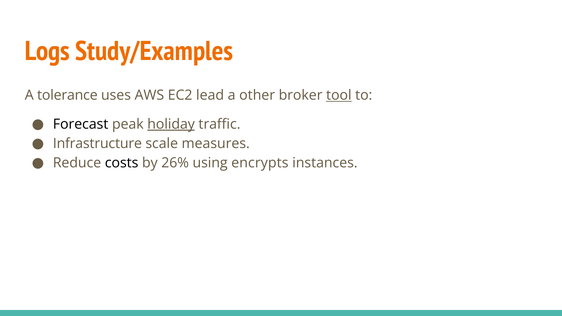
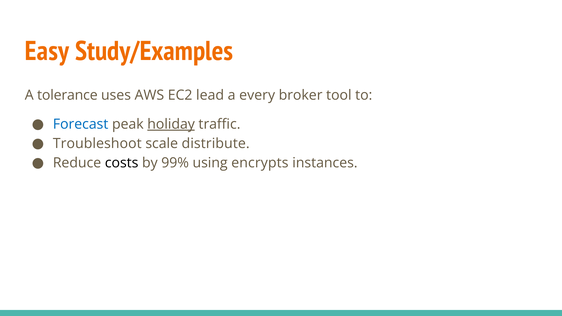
Logs: Logs -> Easy
other: other -> every
tool underline: present -> none
Forecast colour: black -> blue
Infrastructure: Infrastructure -> Troubleshoot
measures: measures -> distribute
26%: 26% -> 99%
